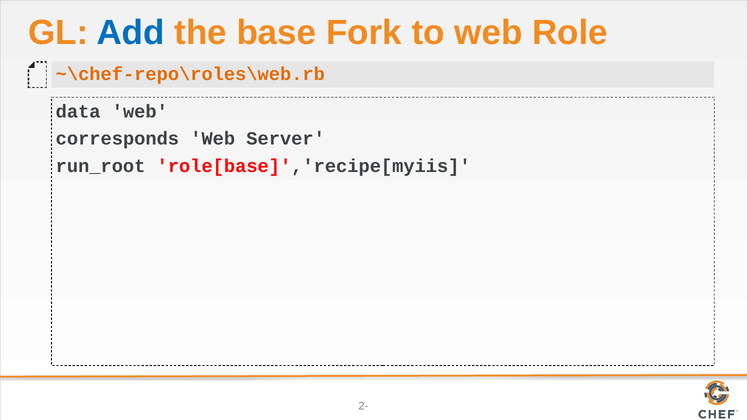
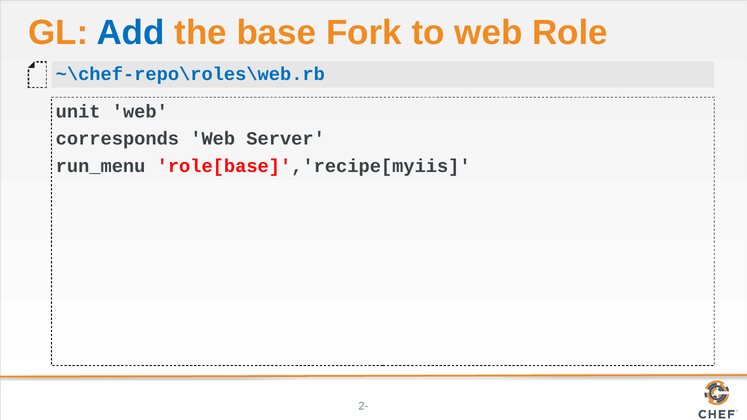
~\chef-repo\roles\web.rb colour: orange -> blue
data: data -> unit
run_root: run_root -> run_menu
